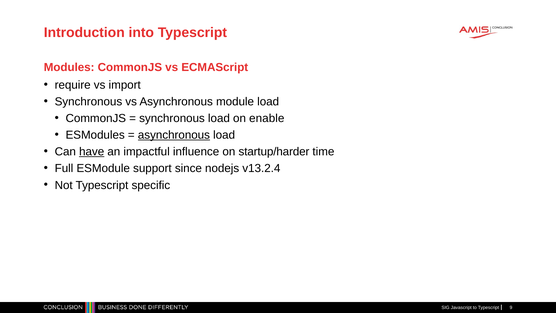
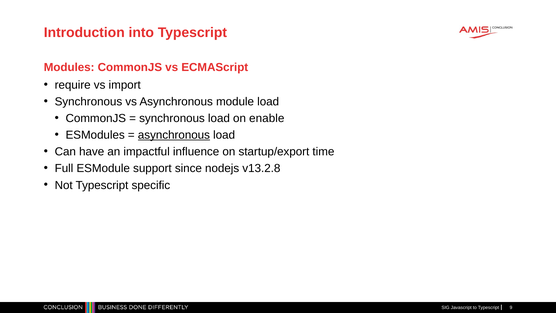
have underline: present -> none
startup/harder: startup/harder -> startup/export
v13.2.4: v13.2.4 -> v13.2.8
